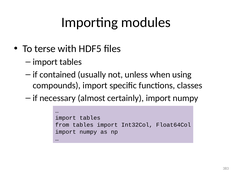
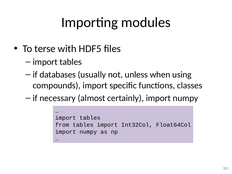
contained: contained -> databases
